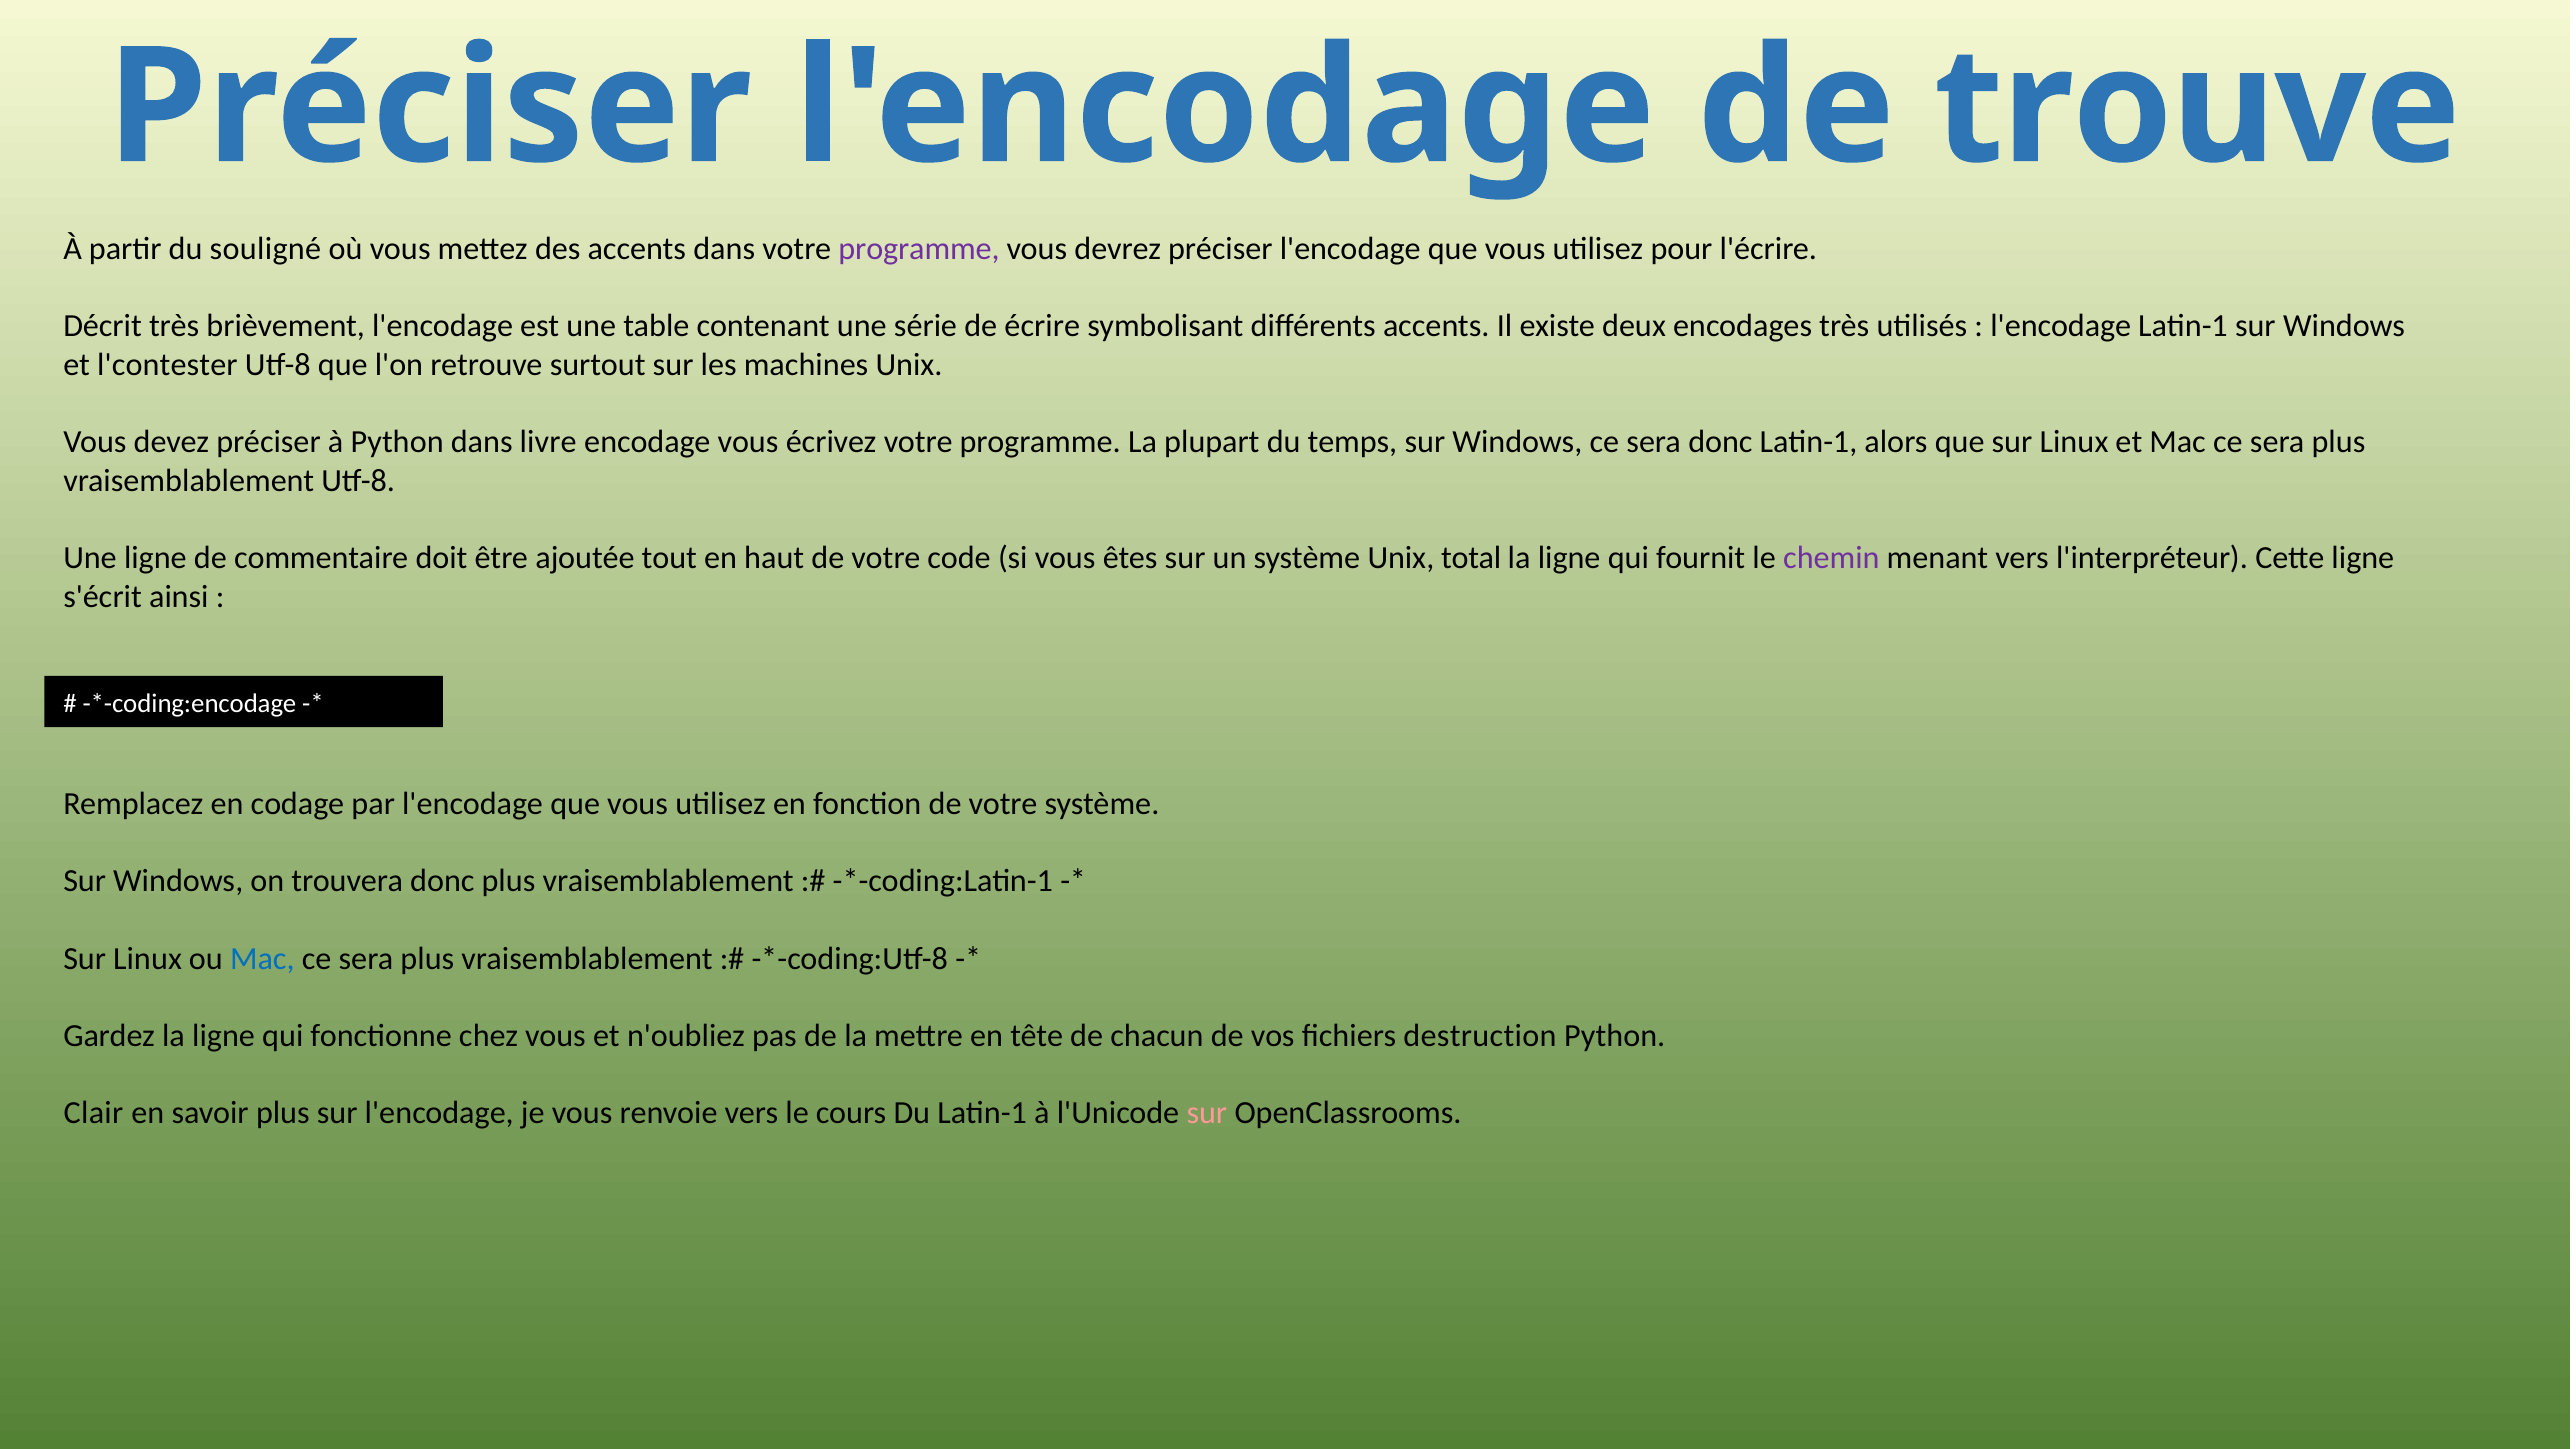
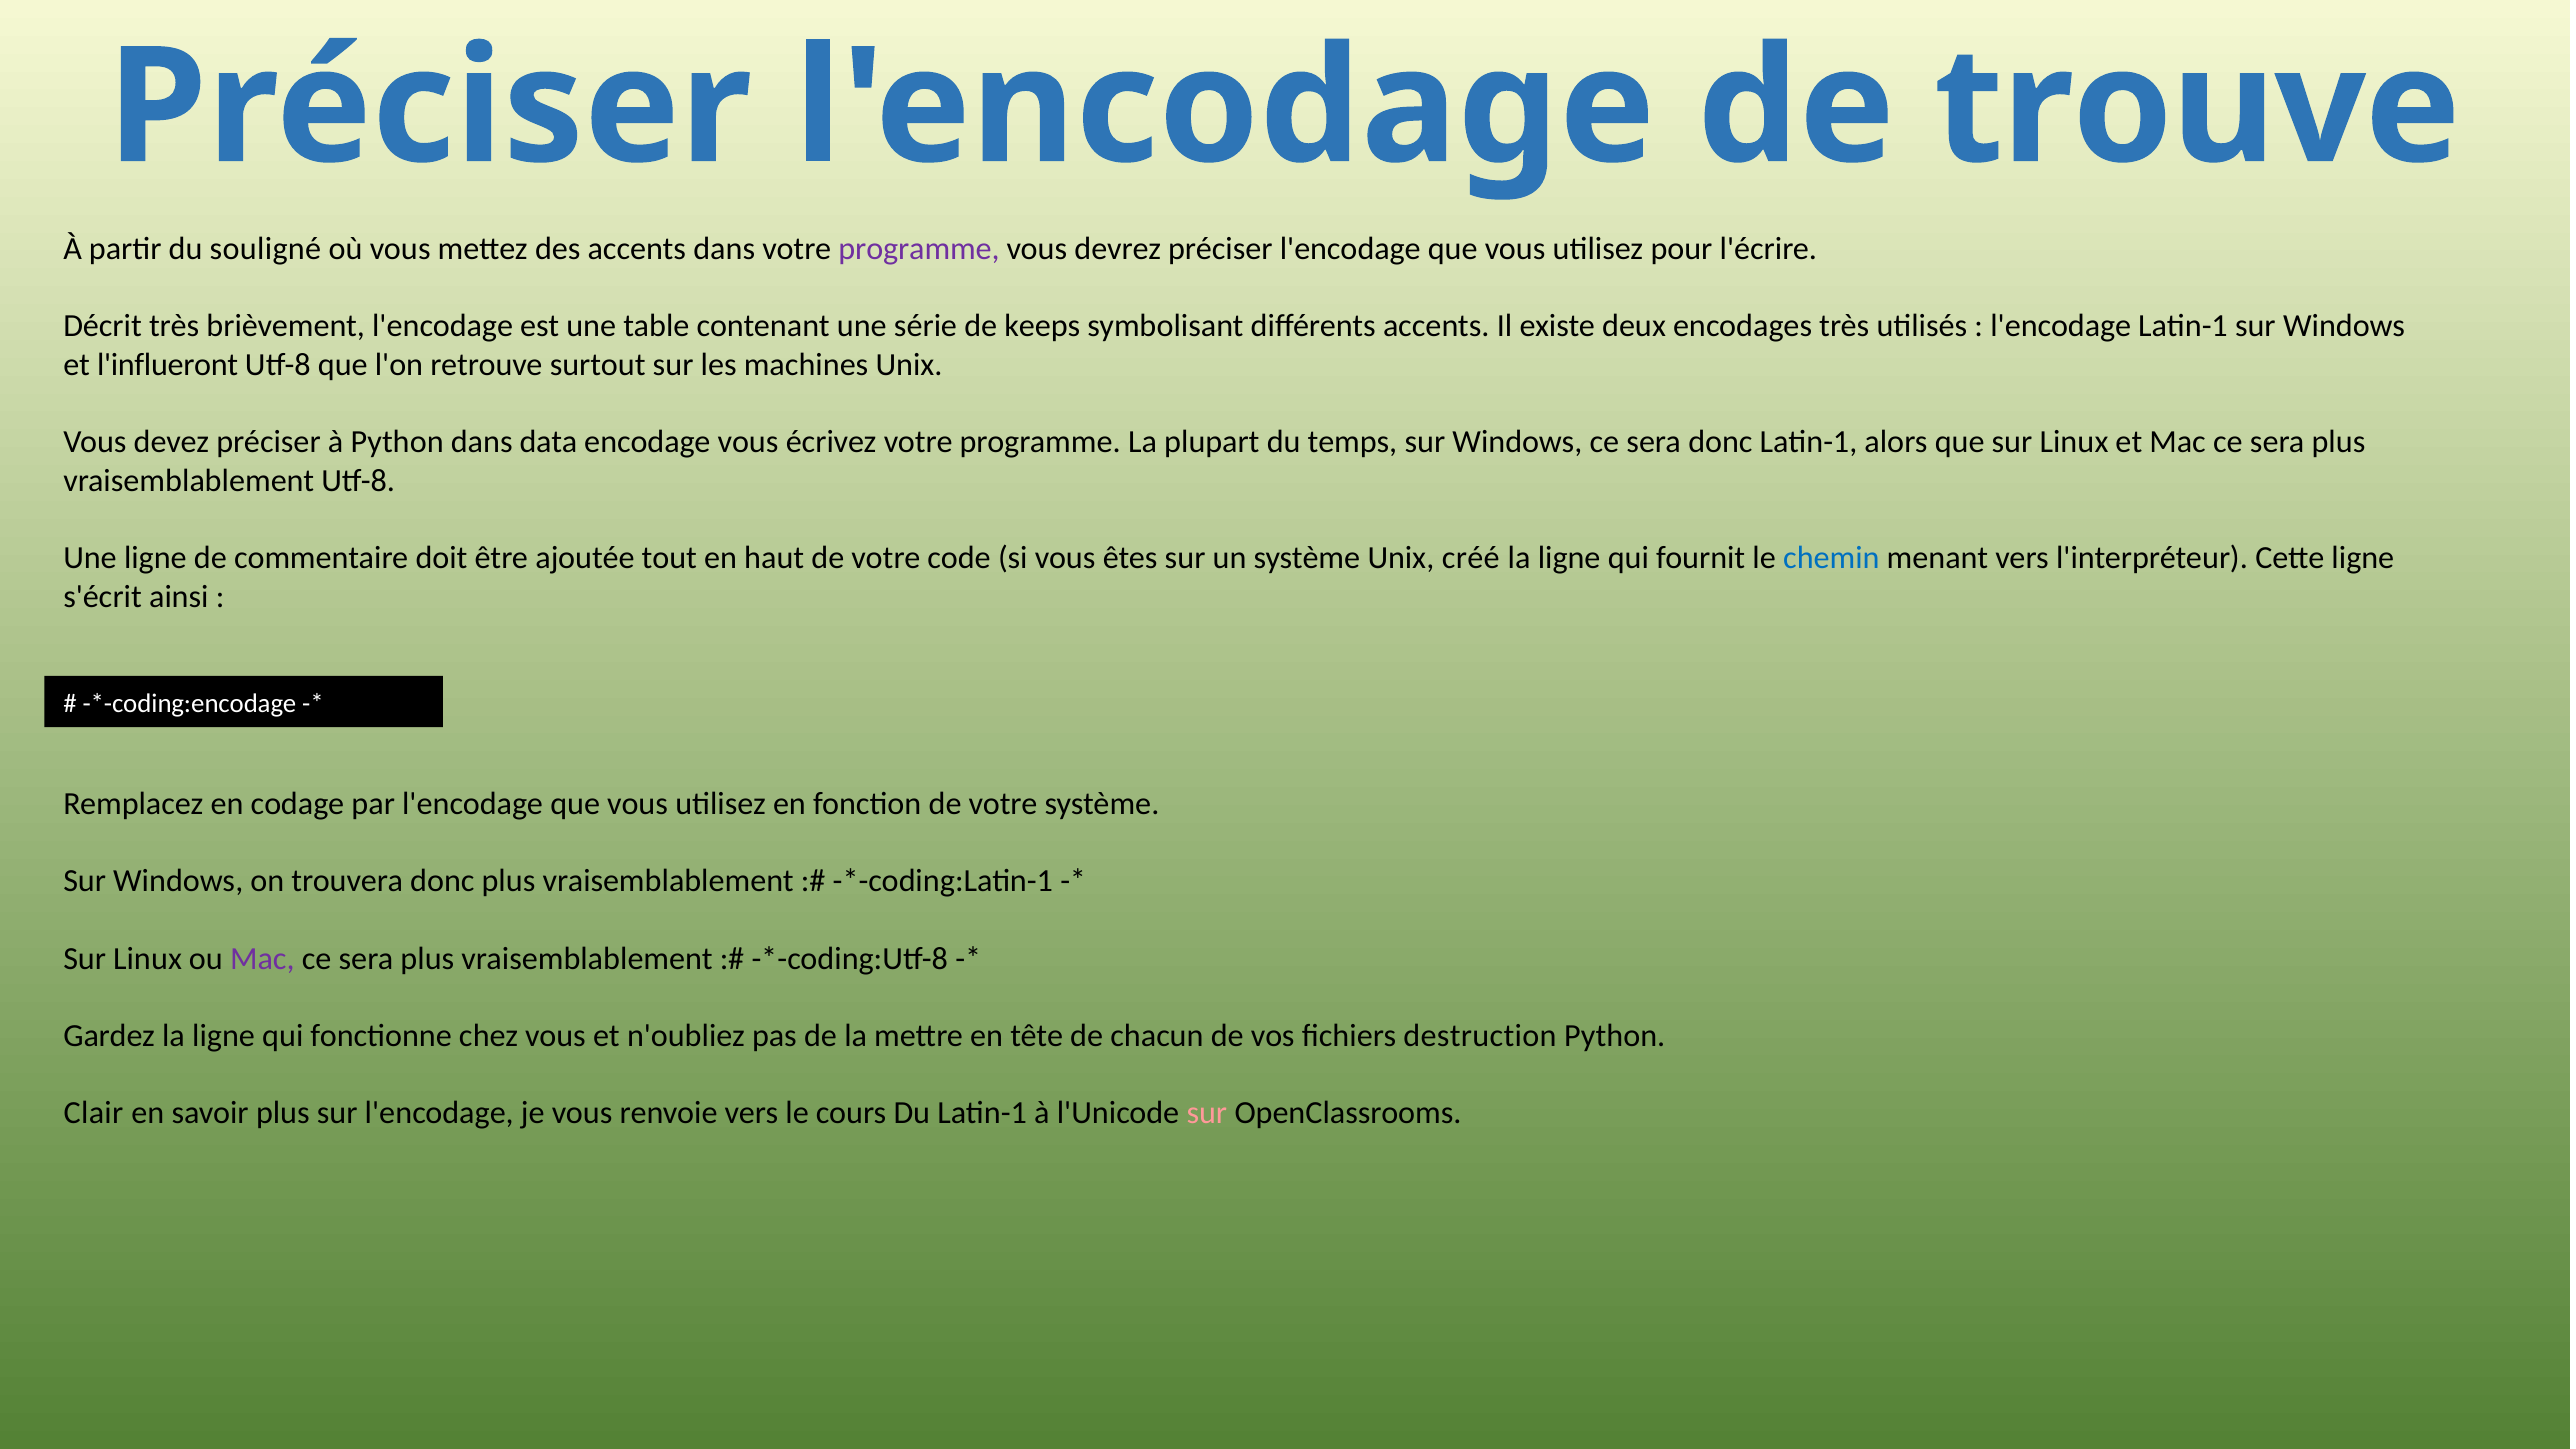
écrire: écrire -> keeps
l'contester: l'contester -> l'influeront
livre: livre -> data
total: total -> créé
chemin colour: purple -> blue
Mac at (262, 959) colour: blue -> purple
